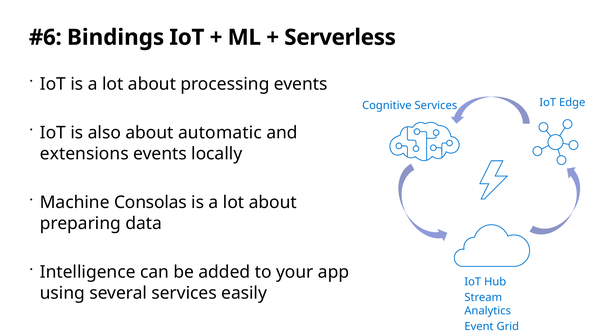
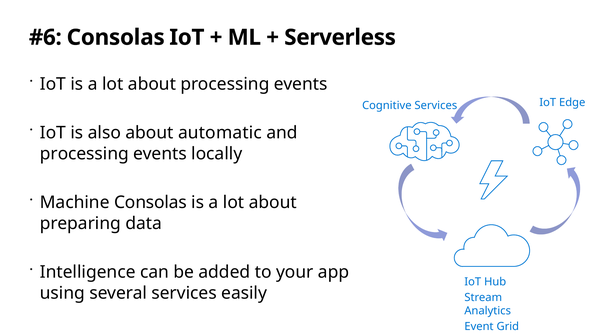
Bindings at (116, 37): Bindings -> Consolas
extensions at (84, 154): extensions -> processing
